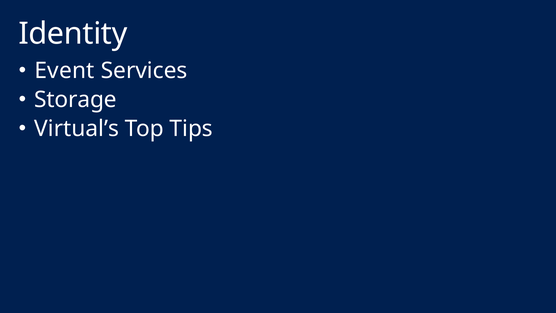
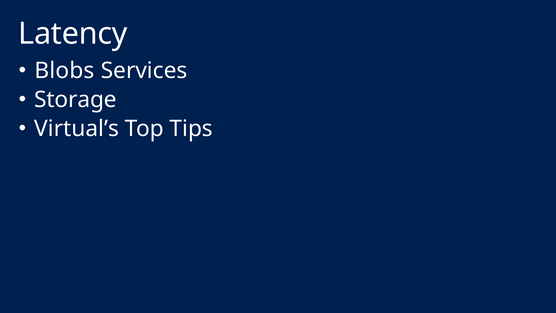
Identity: Identity -> Latency
Event: Event -> Blobs
